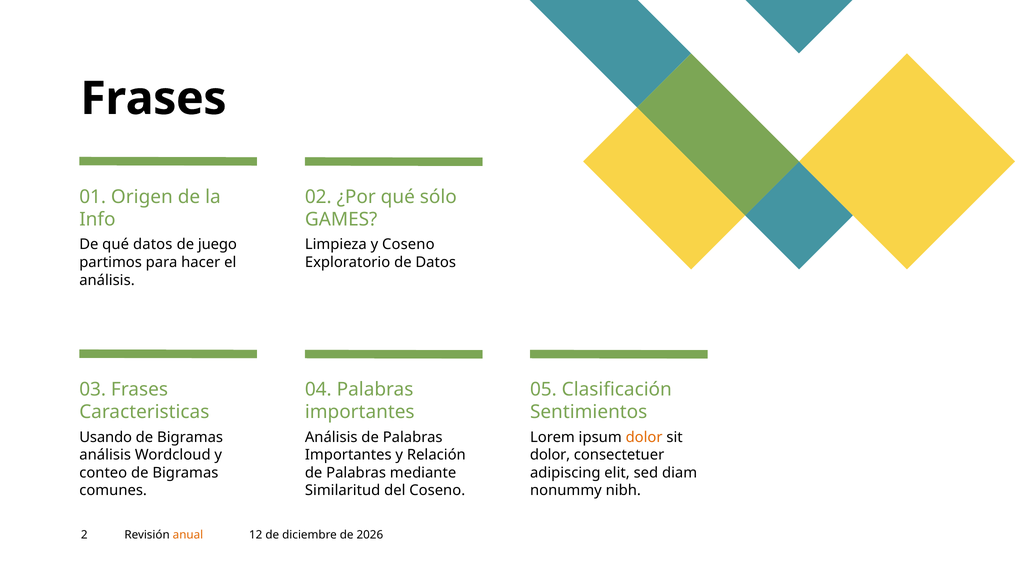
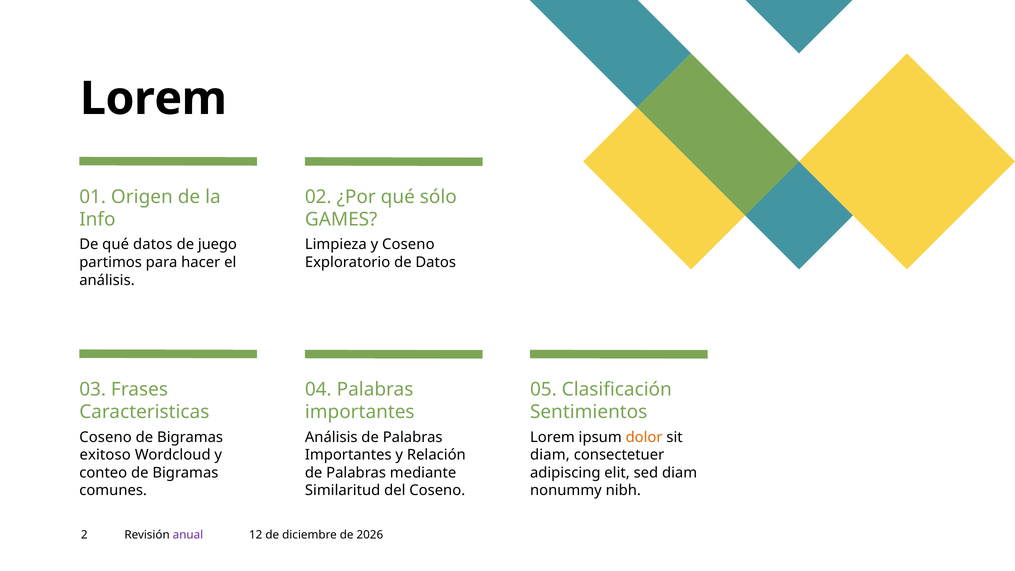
Frases at (153, 99): Frases -> Lorem
Usando at (106, 437): Usando -> Coseno
análisis at (105, 455): análisis -> exitoso
dolor at (550, 455): dolor -> diam
anual colour: orange -> purple
